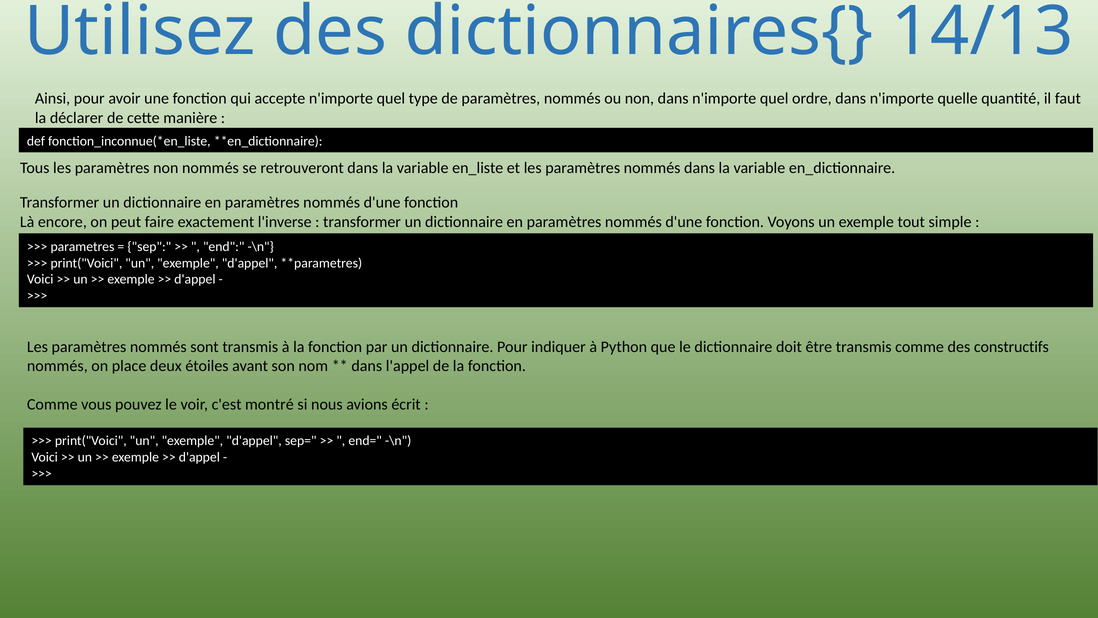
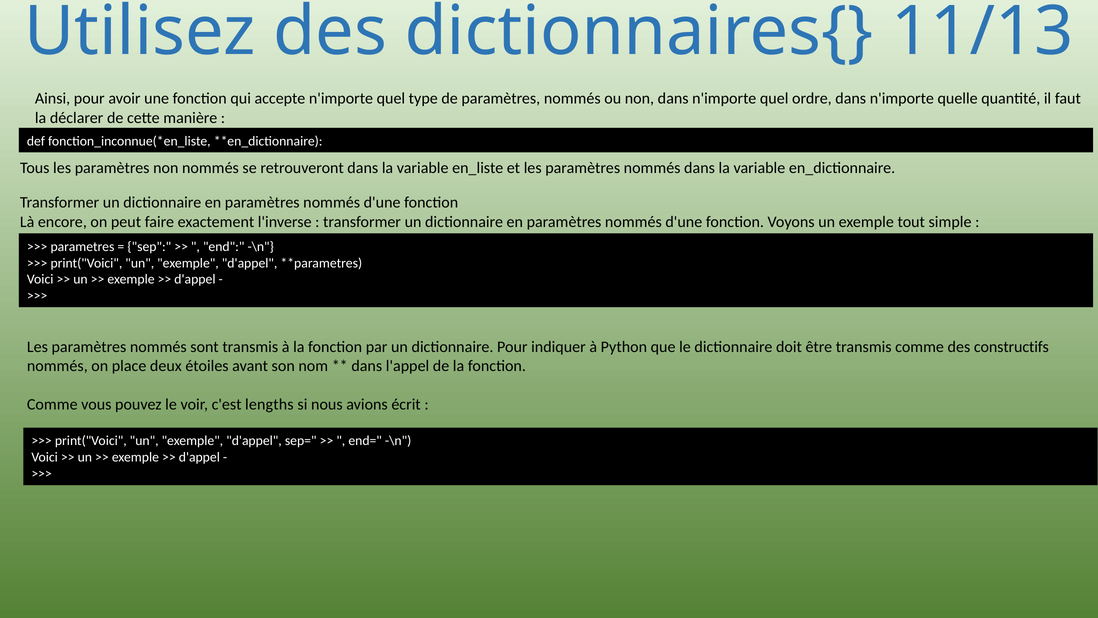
14/13: 14/13 -> 11/13
montré: montré -> lengths
